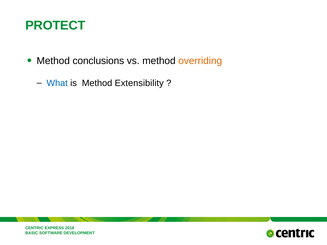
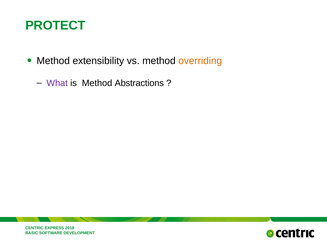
conclusions: conclusions -> extensibility
What colour: blue -> purple
Extensibility: Extensibility -> Abstractions
